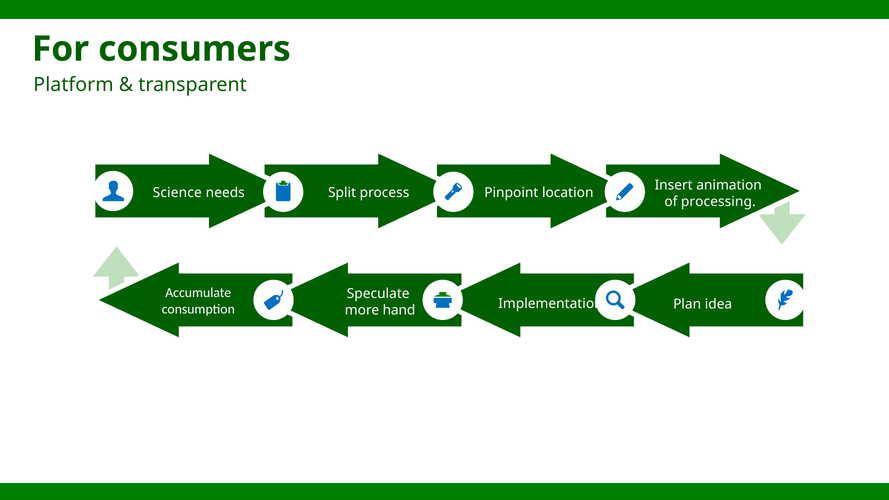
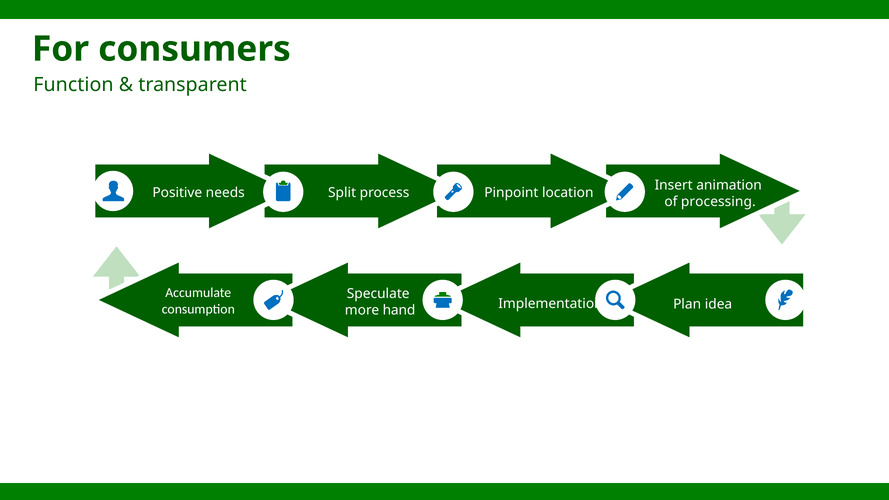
Platform: Platform -> Function
Science: Science -> Positive
